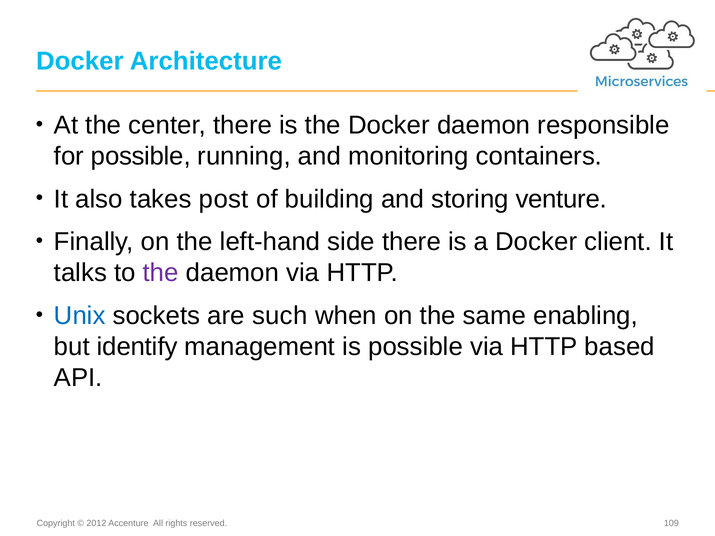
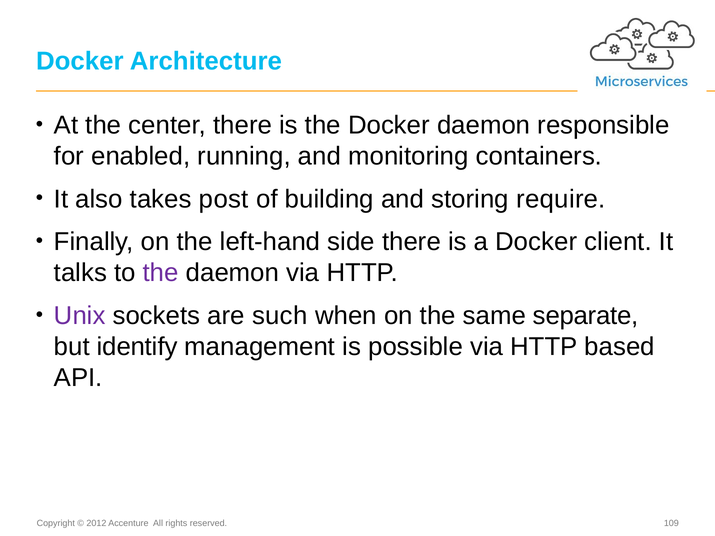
for possible: possible -> enabled
venture: venture -> require
Unix colour: blue -> purple
enabling: enabling -> separate
